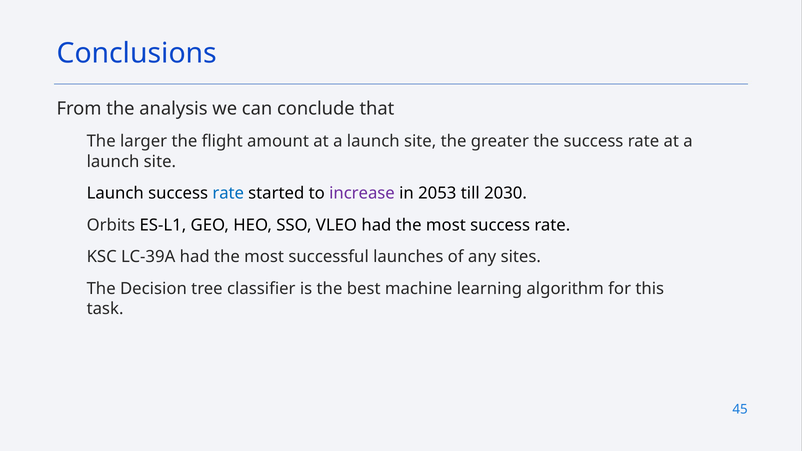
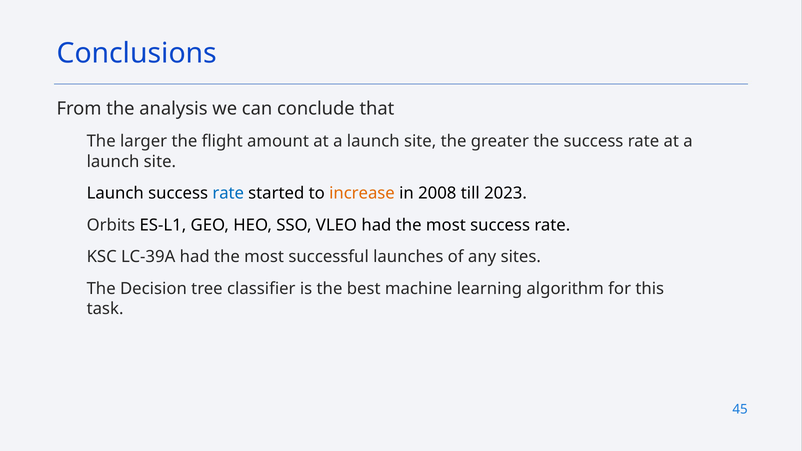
increase colour: purple -> orange
2053: 2053 -> 2008
2030: 2030 -> 2023
